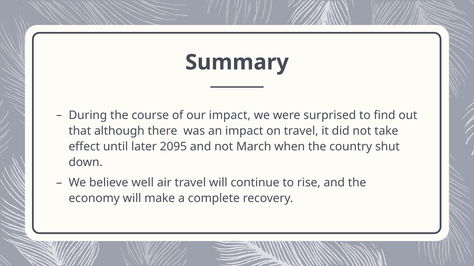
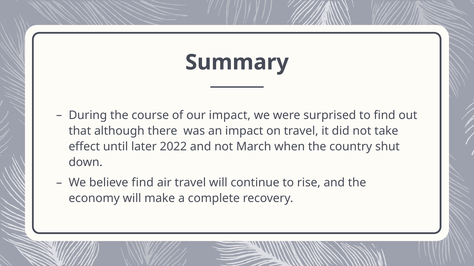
2095: 2095 -> 2022
believe well: well -> find
